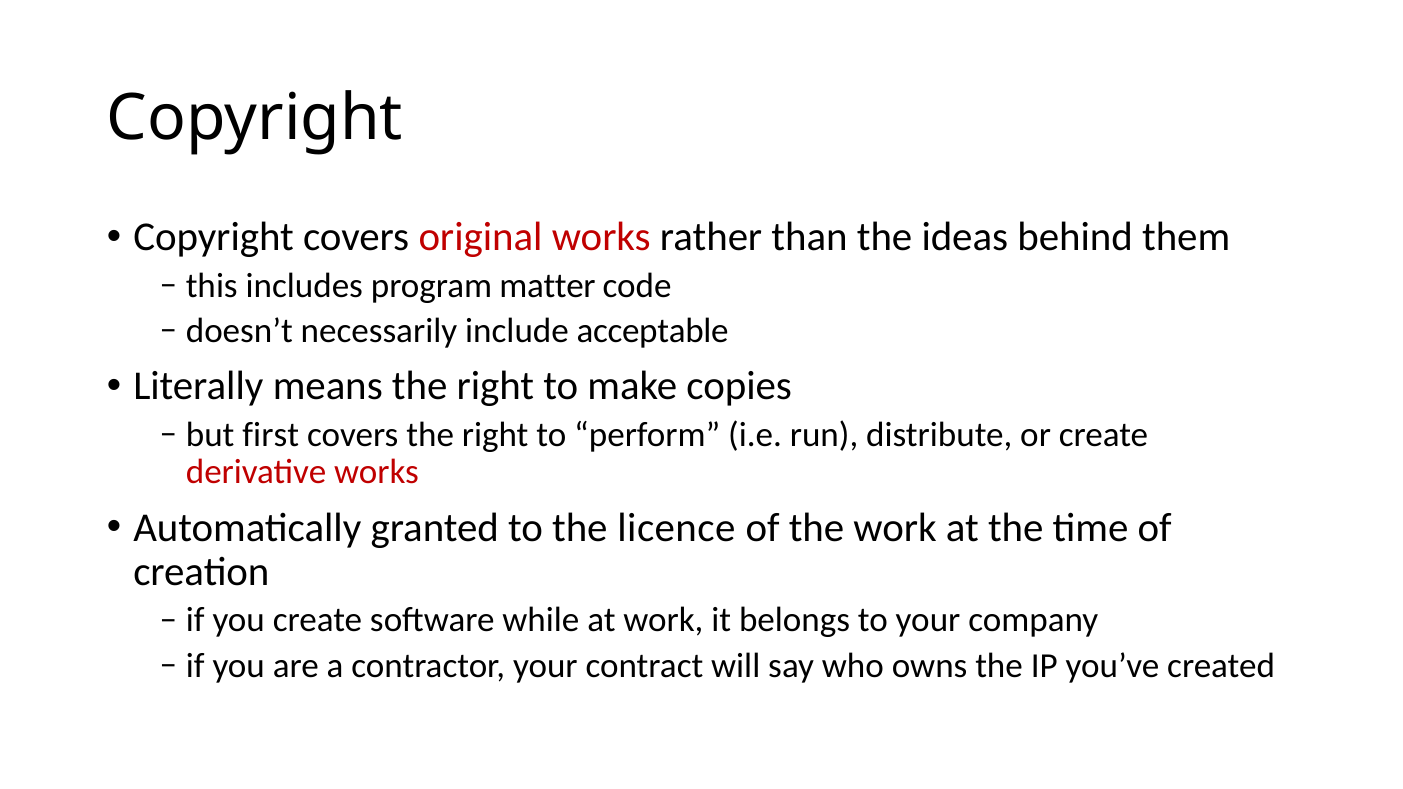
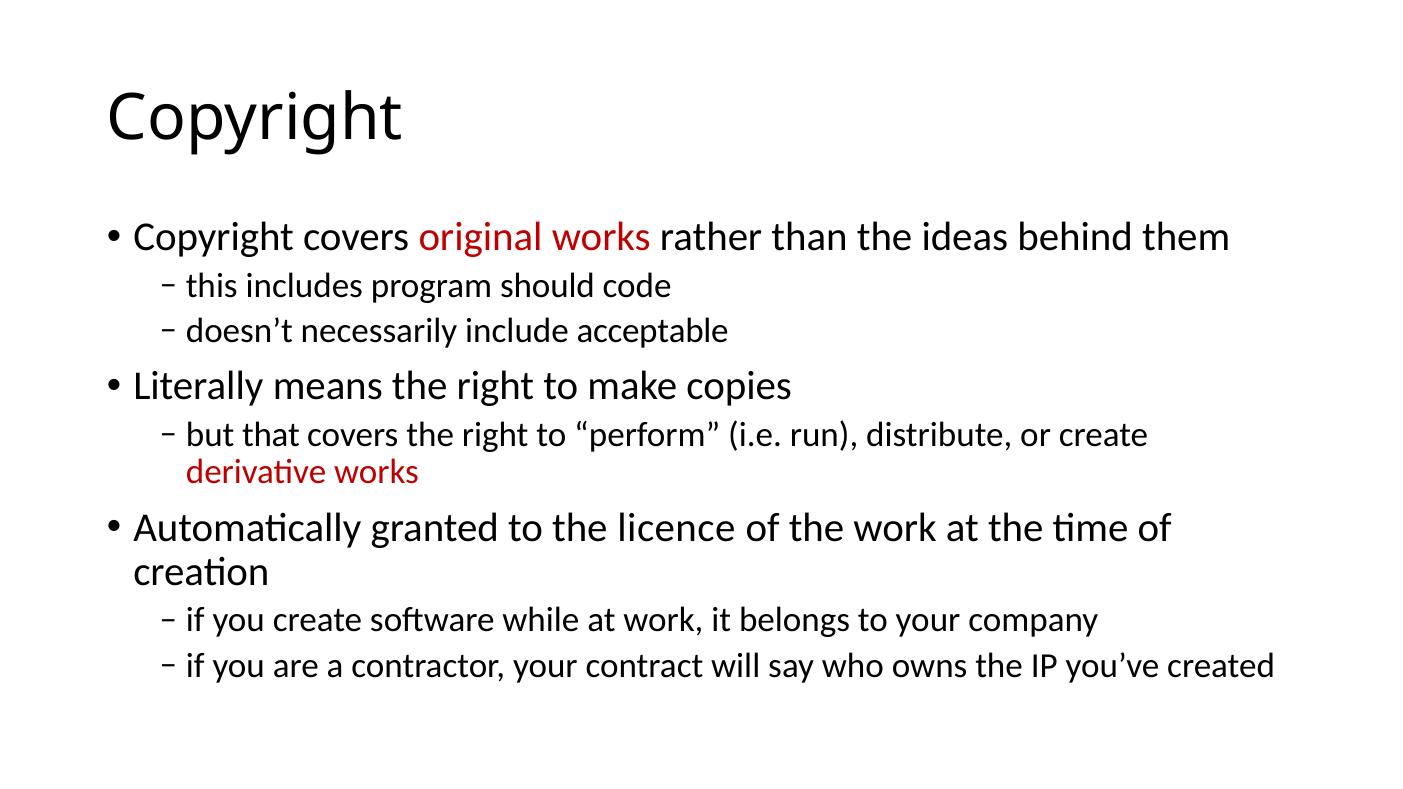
matter: matter -> should
first: first -> that
